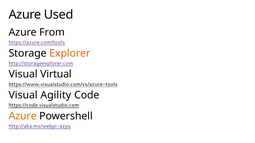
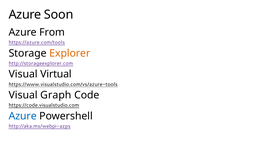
Used: Used -> Soon
Agility: Agility -> Graph
Azure at (23, 116) colour: orange -> blue
